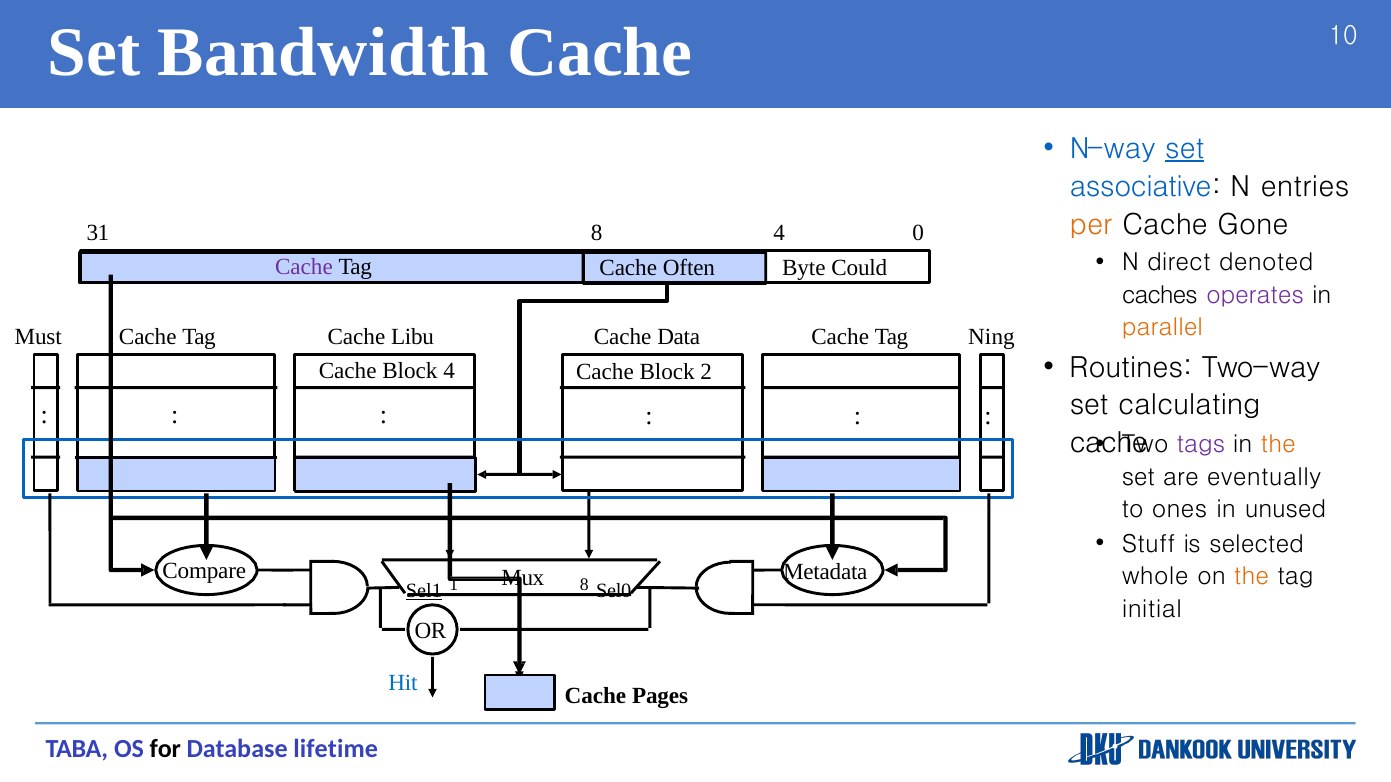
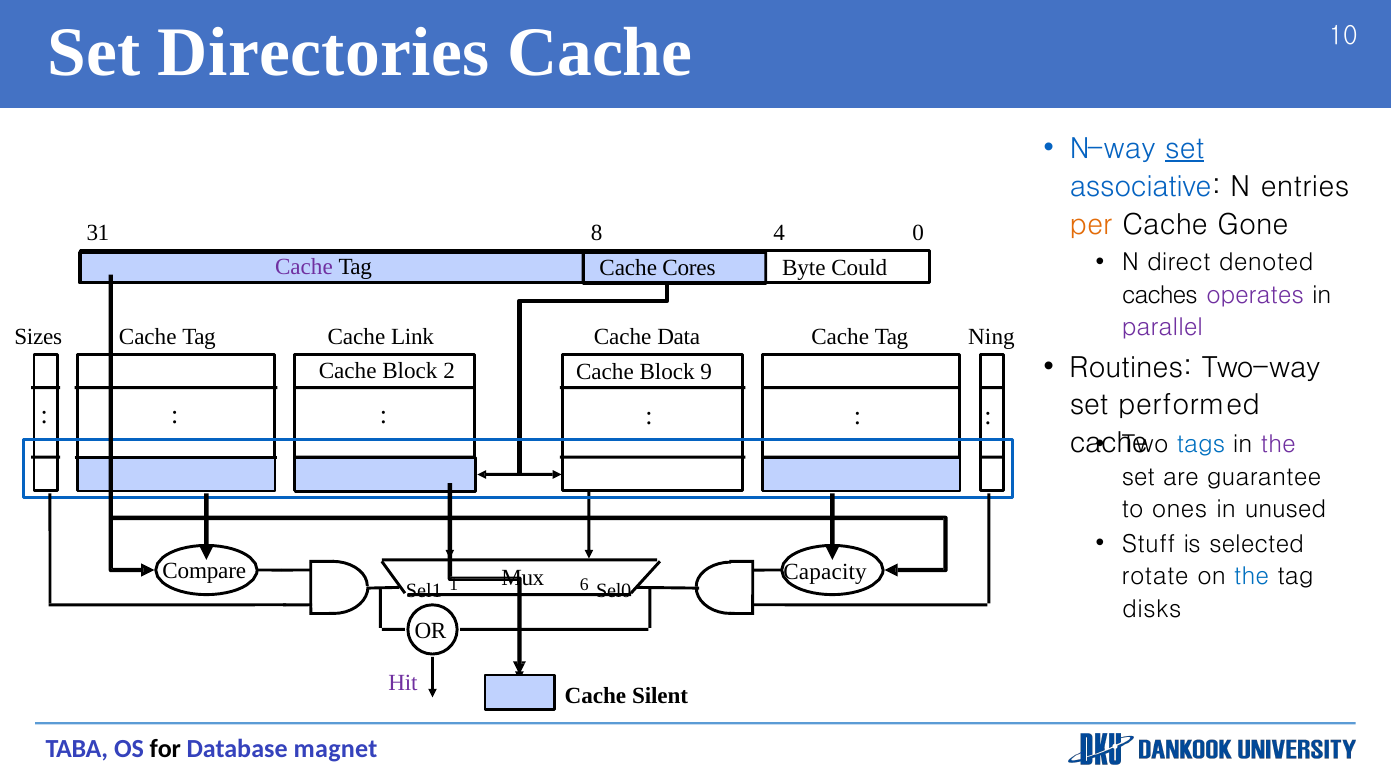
Bandwidth: Bandwidth -> Directories
Often: Often -> Cores
parallel colour: orange -> purple
Must: Must -> Sizes
Libu: Libu -> Link
Block 4: 4 -> 2
2: 2 -> 9
calculating: calculating -> performed
tags colour: purple -> blue
the at (1278, 445) colour: orange -> purple
eventually: eventually -> guarantee
Metadata: Metadata -> Capacity
whole: whole -> rotate
the at (1252, 577) colour: orange -> blue
Sel1 underline: present -> none
8 at (584, 585): 8 -> 6
initial: initial -> disks
Hit colour: blue -> purple
Pages: Pages -> Silent
lifetime: lifetime -> magnet
